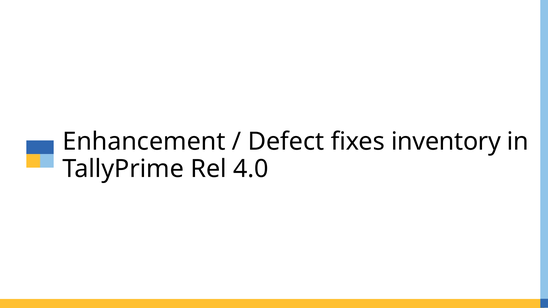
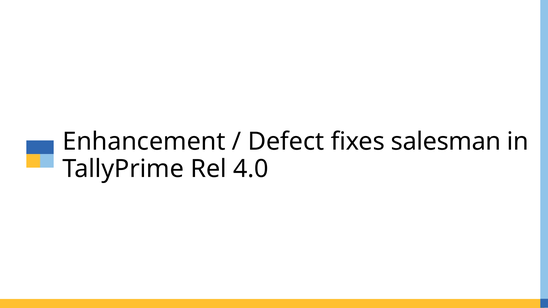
inventory: inventory -> salesman
